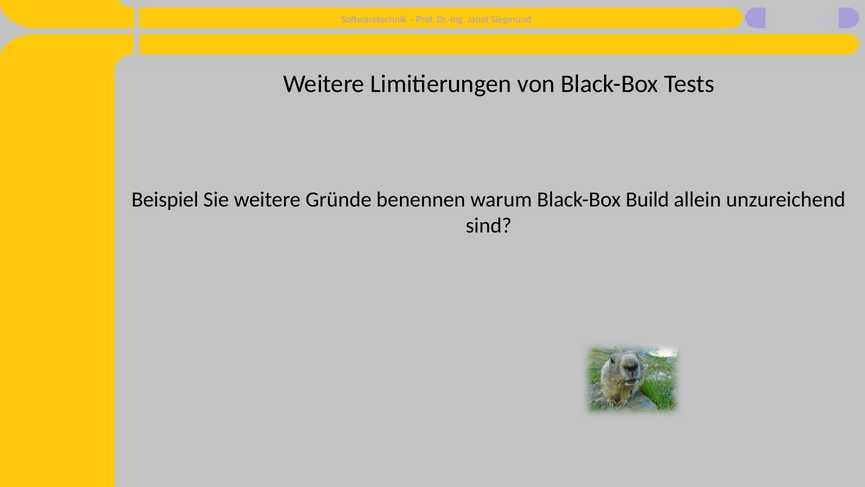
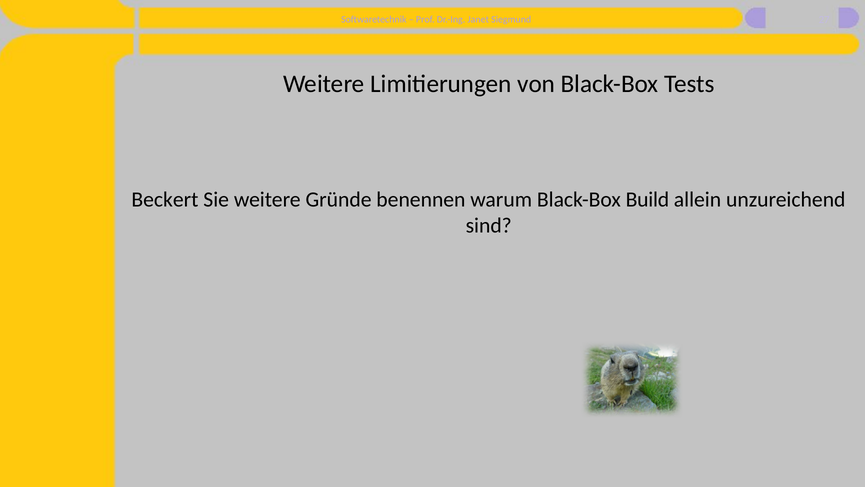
Beispiel: Beispiel -> Beckert
